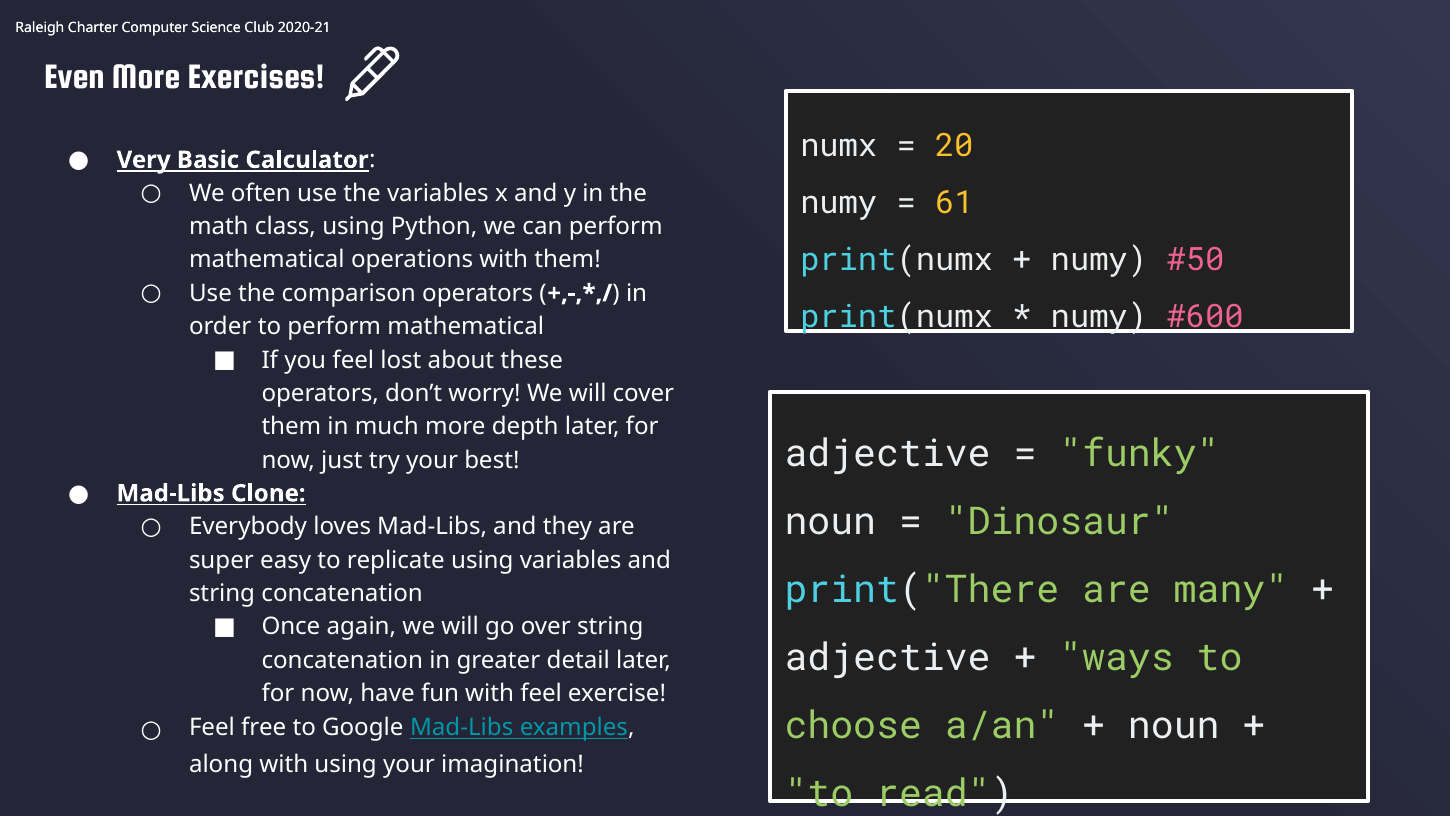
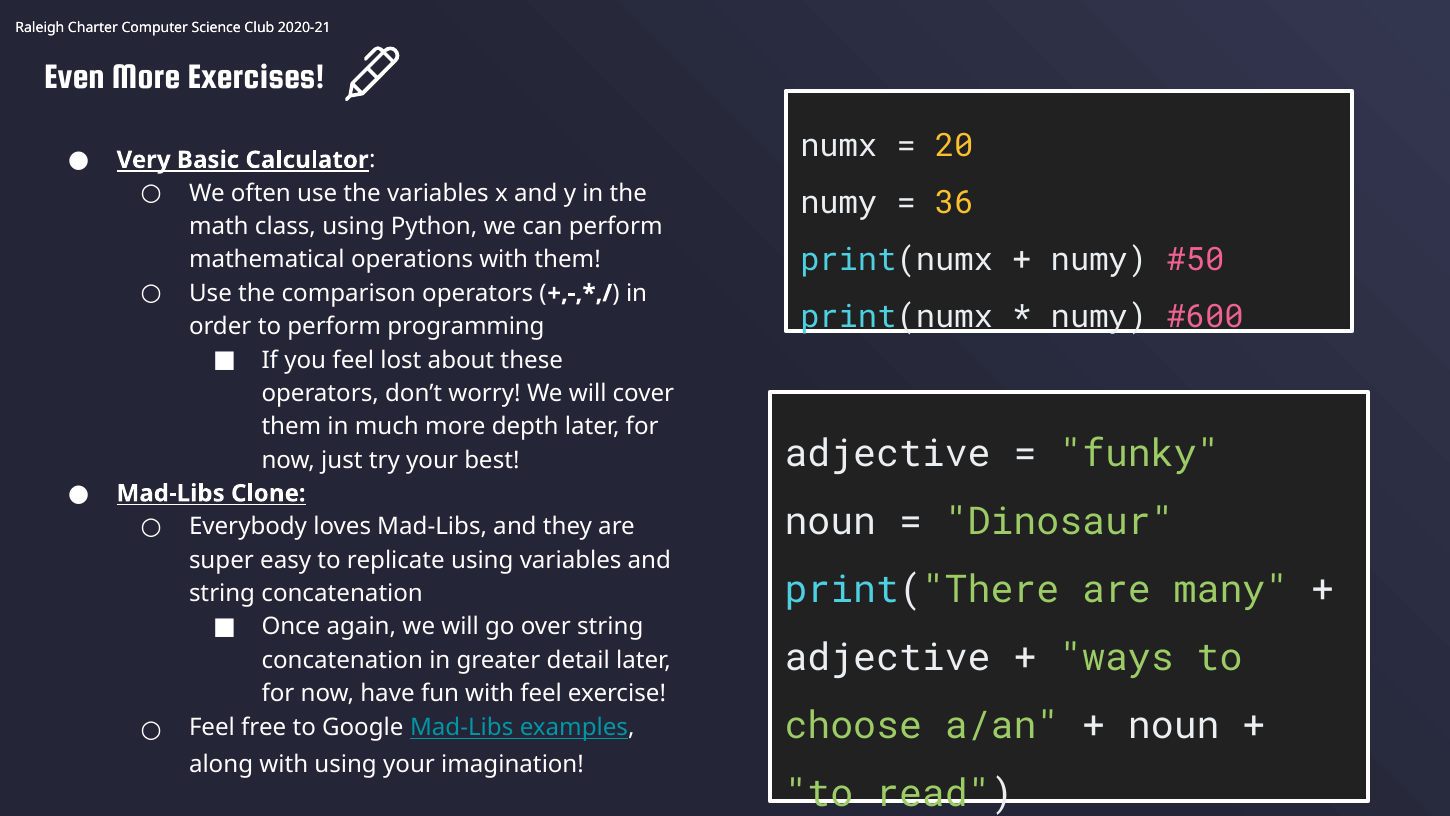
61: 61 -> 36
to perform mathematical: mathematical -> programming
